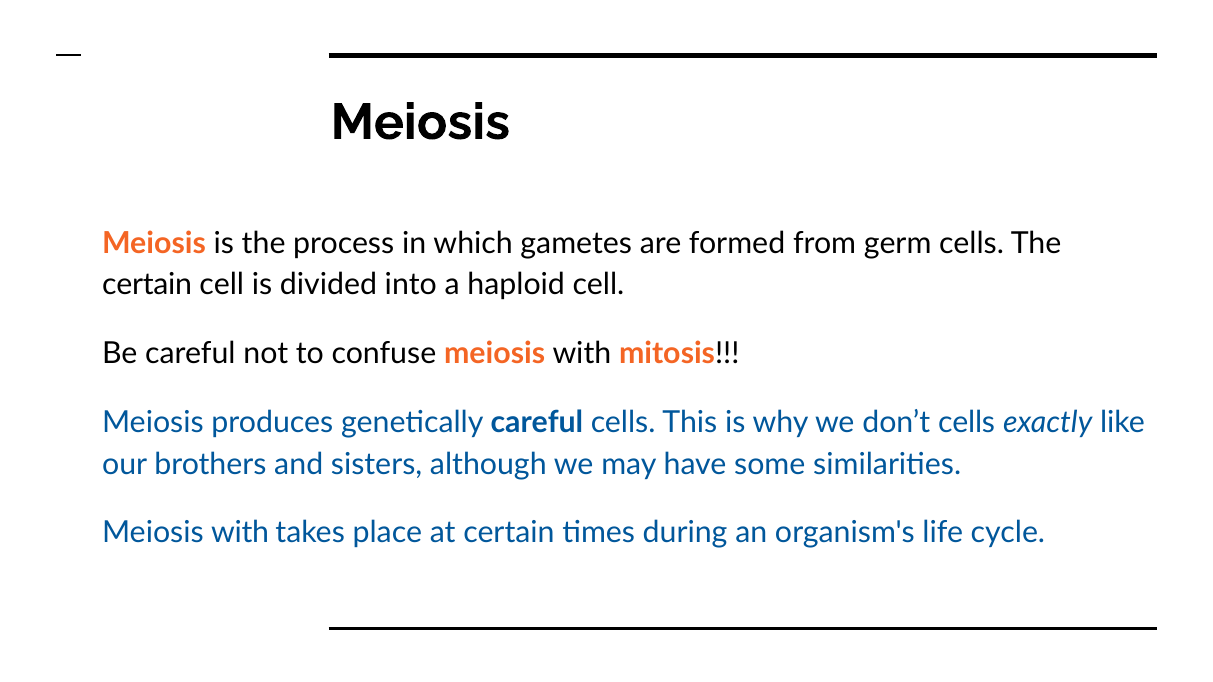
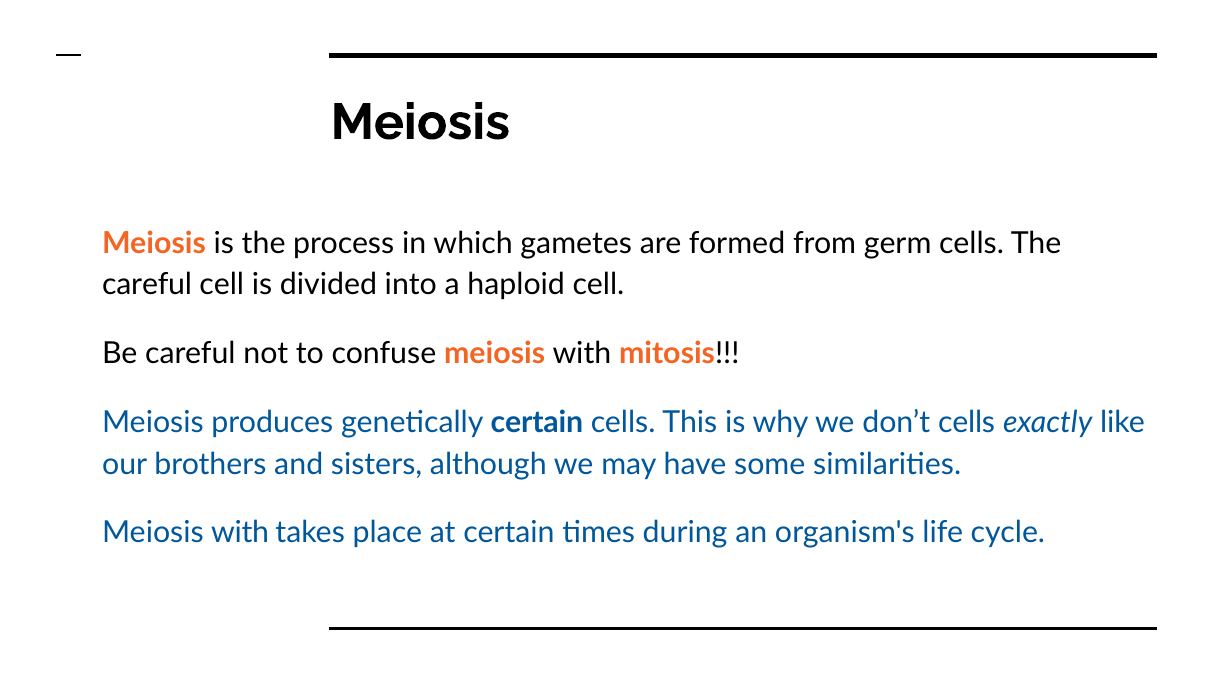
certain at (147, 285): certain -> careful
genetically careful: careful -> certain
